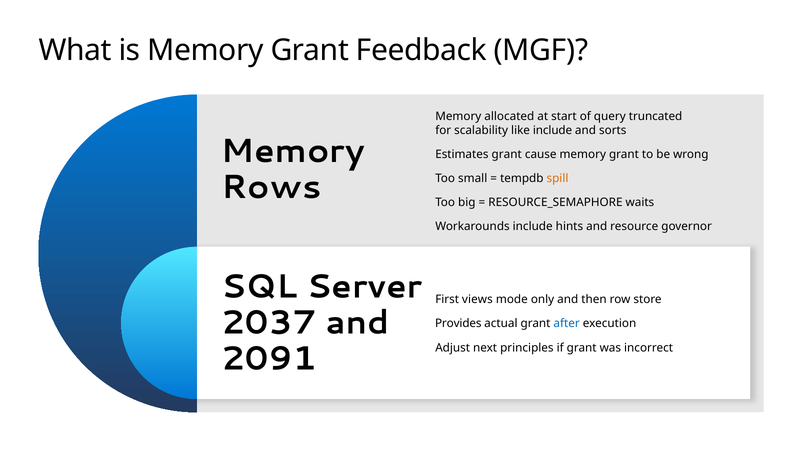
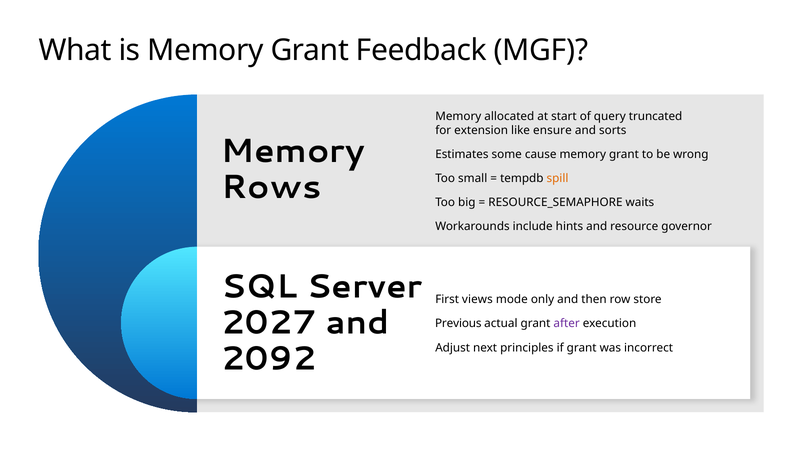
scalability: scalability -> extension
like include: include -> ensure
Estimates grant: grant -> some
2037: 2037 -> 2027
Provides: Provides -> Previous
after colour: blue -> purple
2091: 2091 -> 2092
